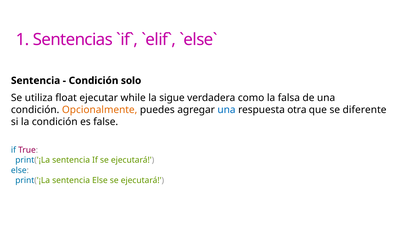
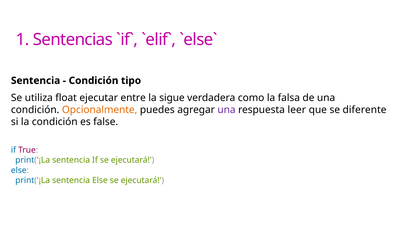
solo: solo -> tipo
while: while -> entre
una at (227, 110) colour: blue -> purple
otra: otra -> leer
